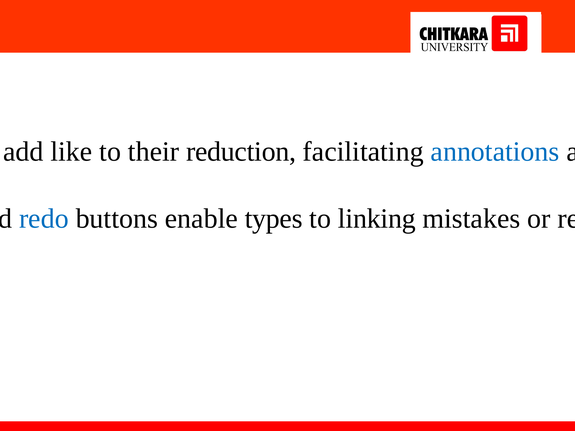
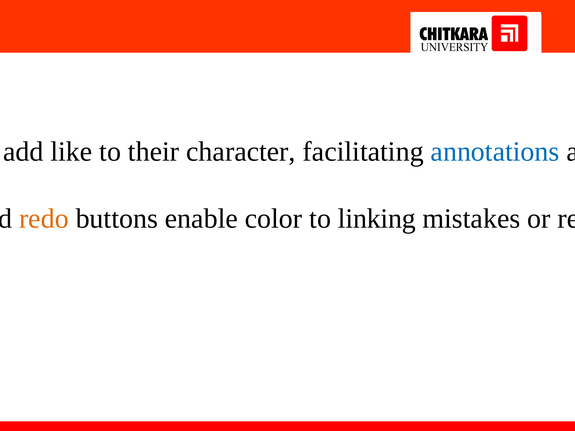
reduction: reduction -> character
redo colour: blue -> orange
types: types -> color
